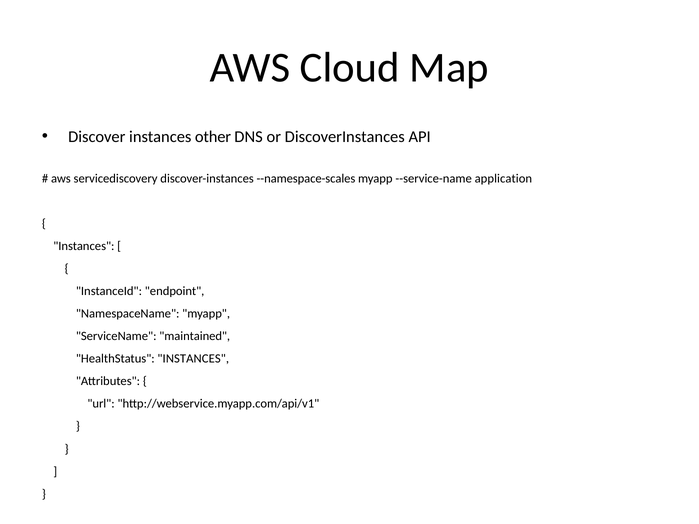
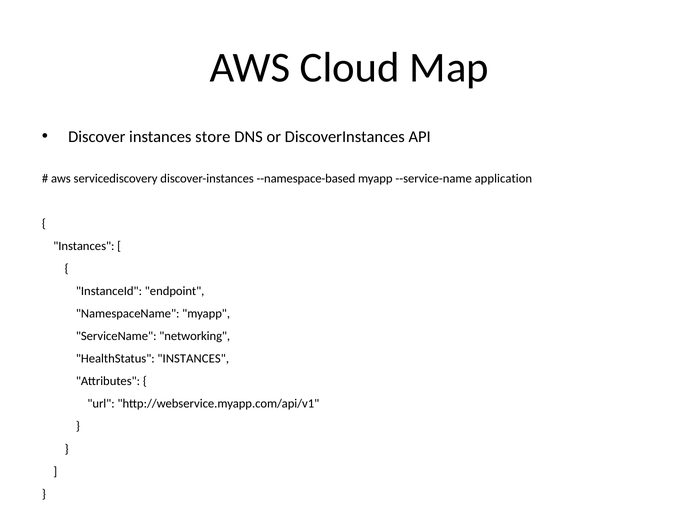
other: other -> store
--namespace-scales: --namespace-scales -> --namespace-based
maintained: maintained -> networking
